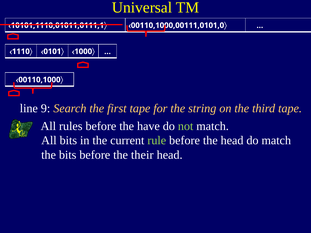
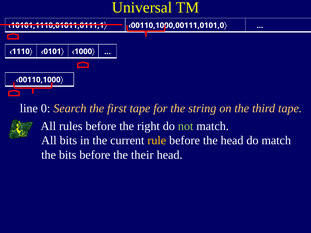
9: 9 -> 0
have: have -> right
rule colour: light green -> yellow
